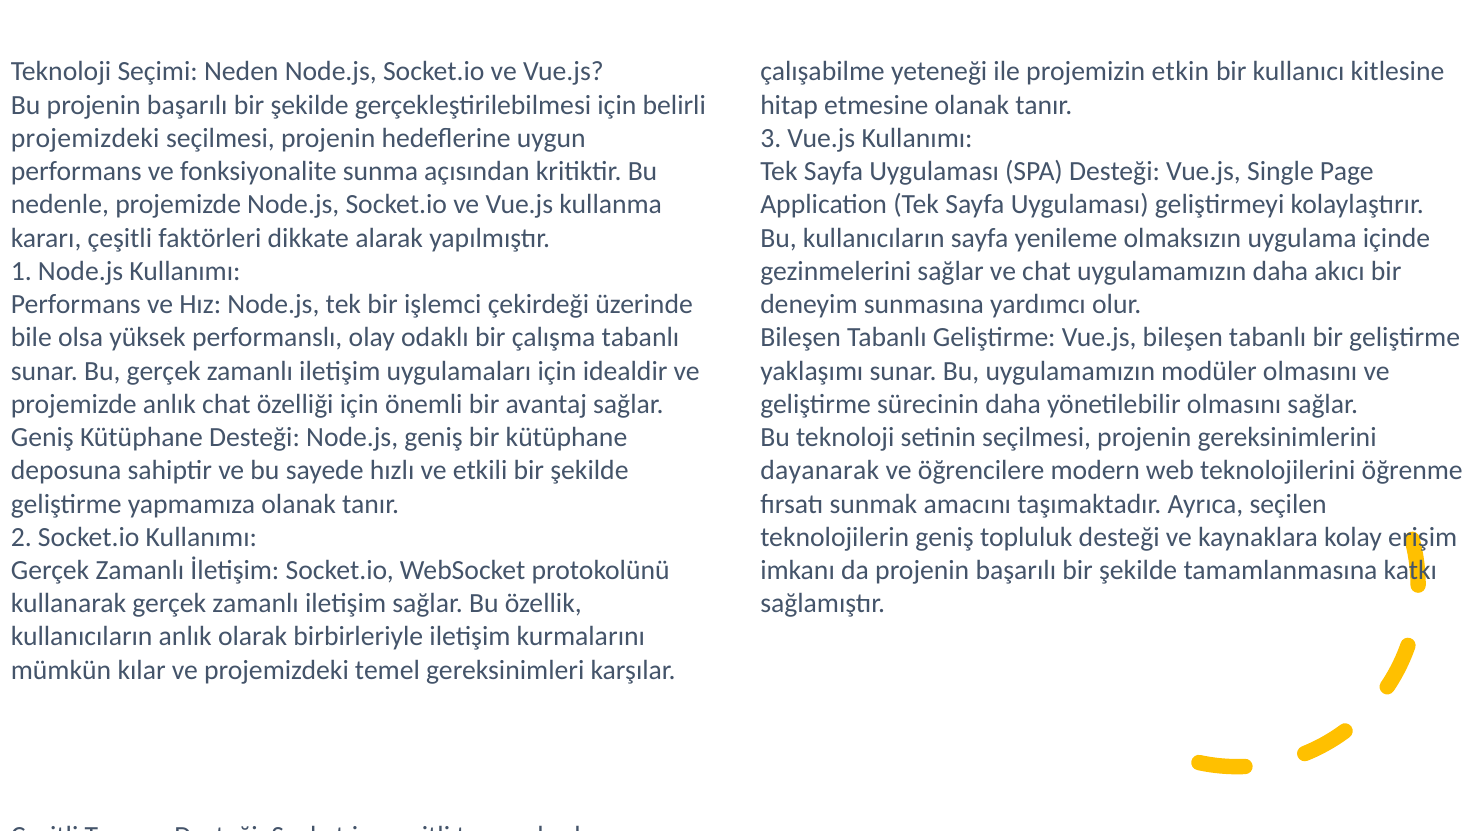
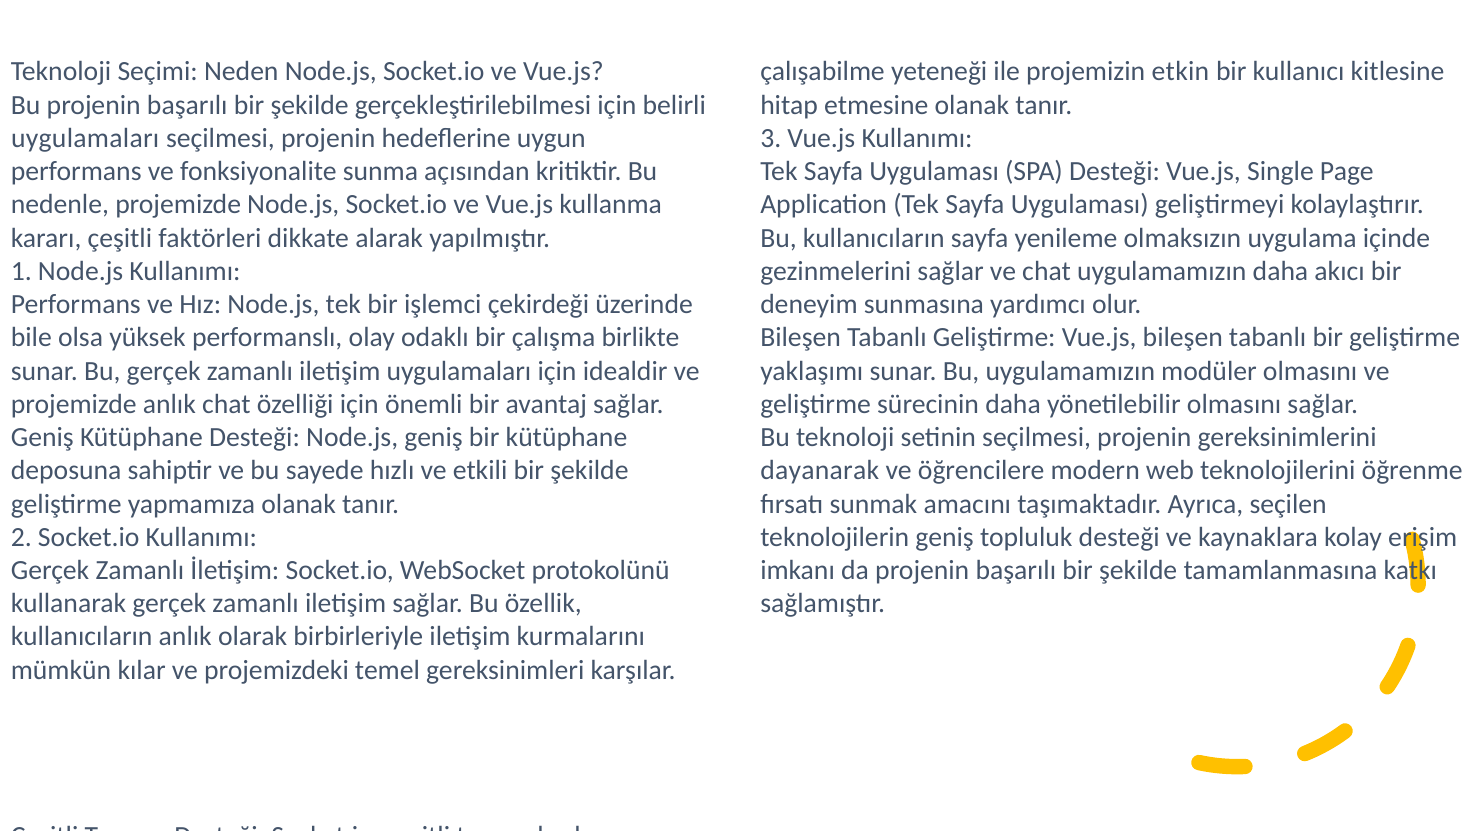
projemizdeki at (85, 138): projemizdeki -> uygulamaları
çalışma tabanlı: tabanlı -> birlikte
